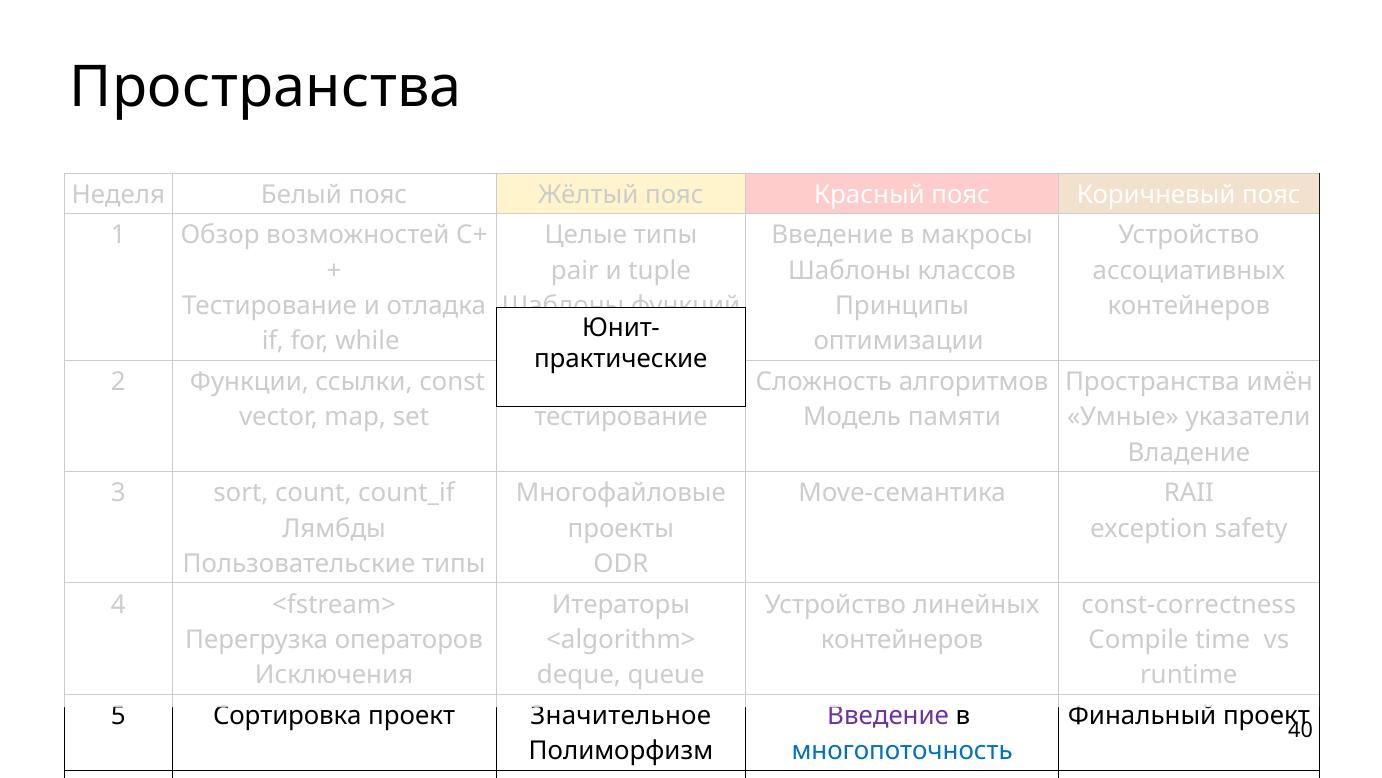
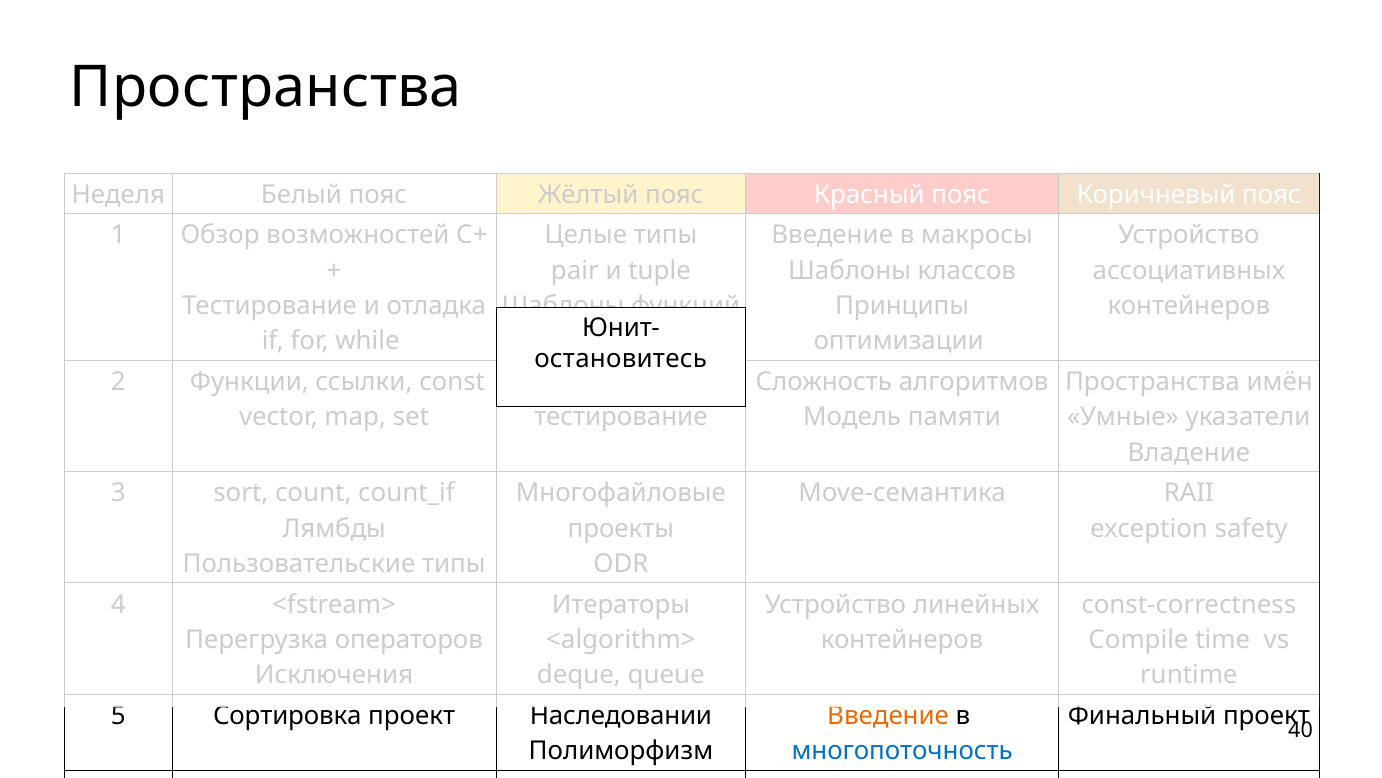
практические: практические -> остановитесь
Значительное: Значительное -> Наследовании
Введение at (888, 715) colour: purple -> orange
